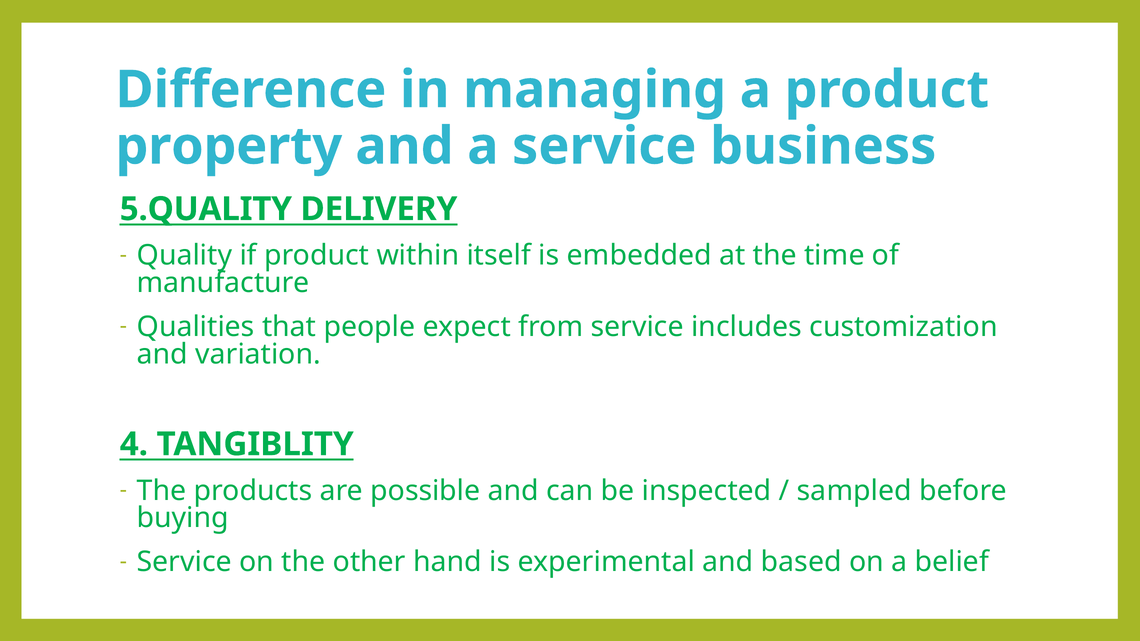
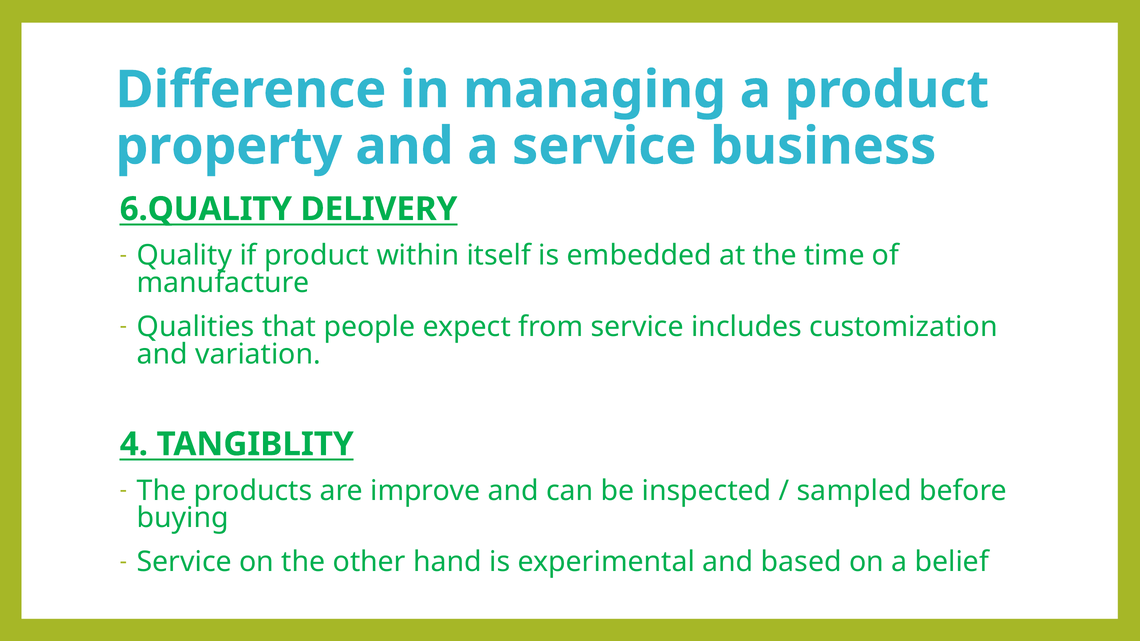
5.QUALITY: 5.QUALITY -> 6.QUALITY
possible: possible -> improve
